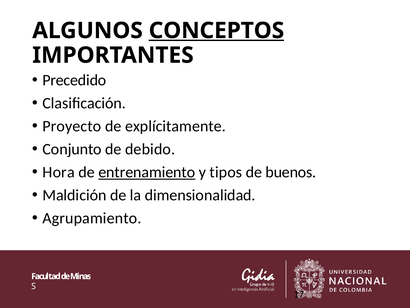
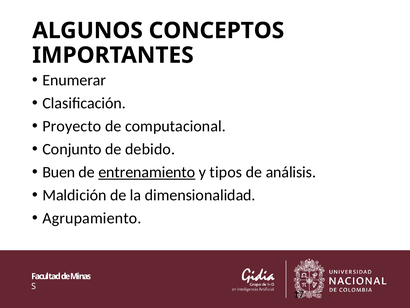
CONCEPTOS underline: present -> none
Precedido: Precedido -> Enumerar
explícitamente: explícitamente -> computacional
Hora: Hora -> Buen
buenos: buenos -> análisis
